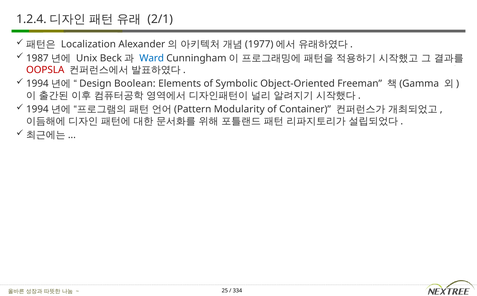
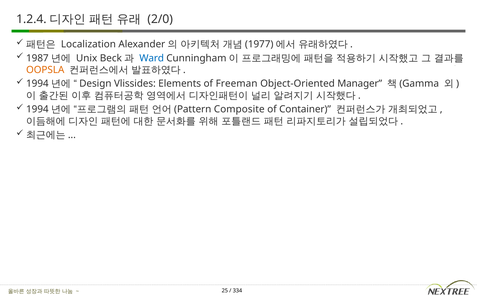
2/1: 2/1 -> 2/0
OOPSLA colour: red -> orange
Boolean: Boolean -> Vlissides
Symbolic: Symbolic -> Freeman
Freeman: Freeman -> Manager
Modularity: Modularity -> Composite
